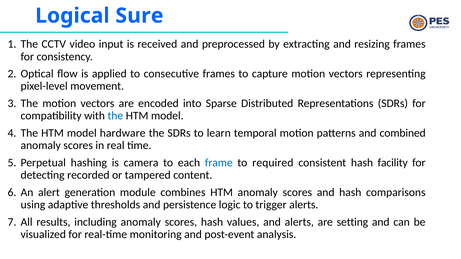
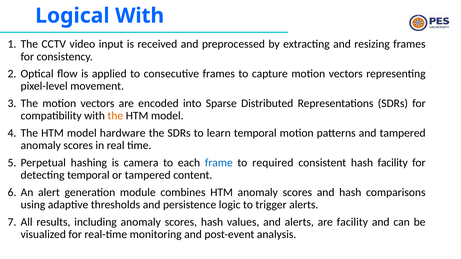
Logical Sure: Sure -> With
the at (115, 116) colour: blue -> orange
and combined: combined -> tampered
detecting recorded: recorded -> temporal
are setting: setting -> facility
